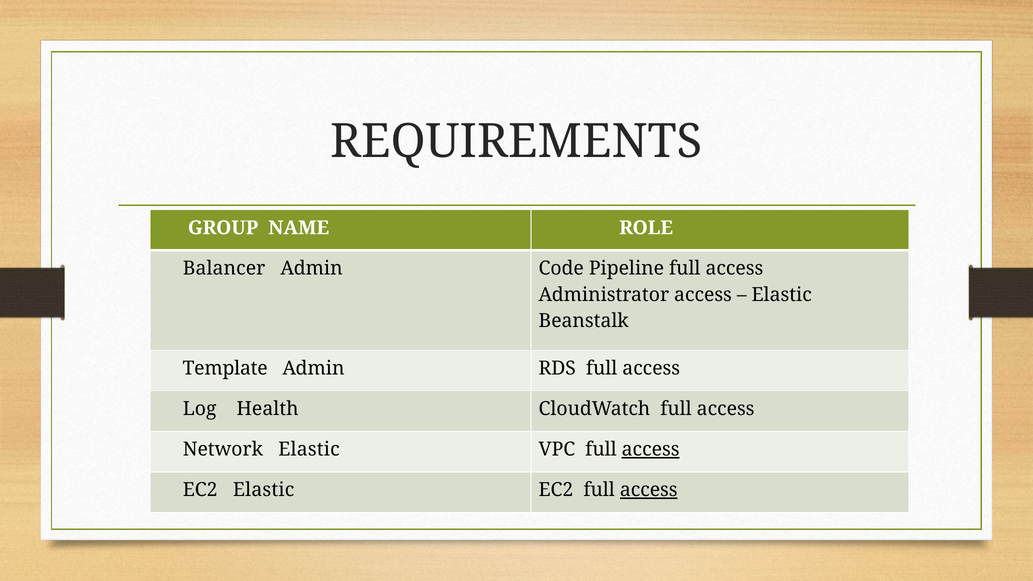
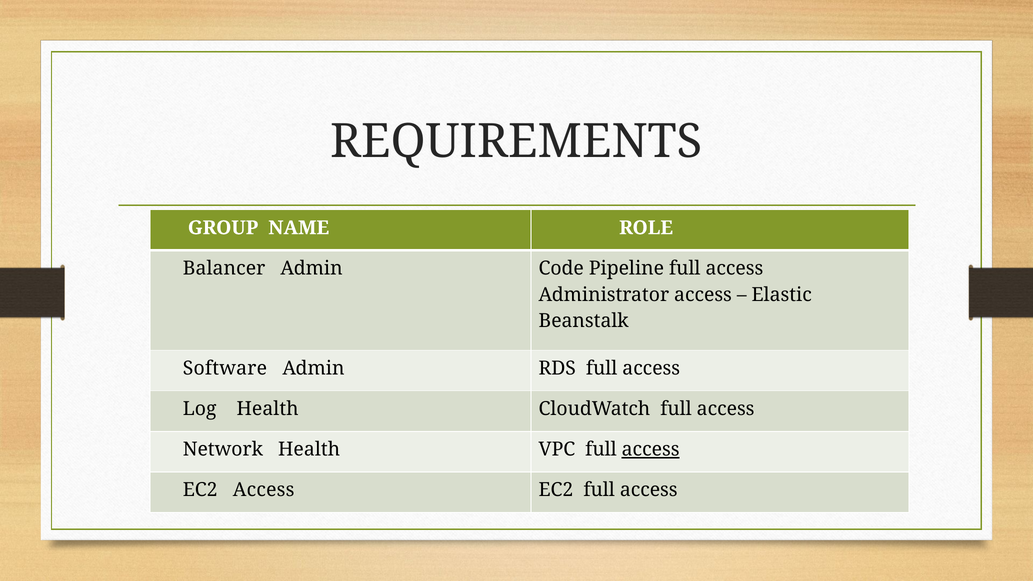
Template: Template -> Software
Network Elastic: Elastic -> Health
EC2 Elastic: Elastic -> Access
access at (649, 490) underline: present -> none
